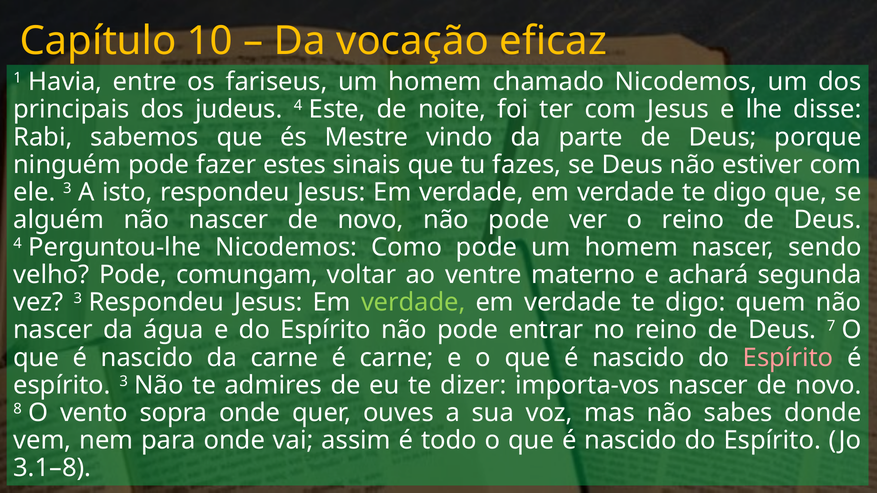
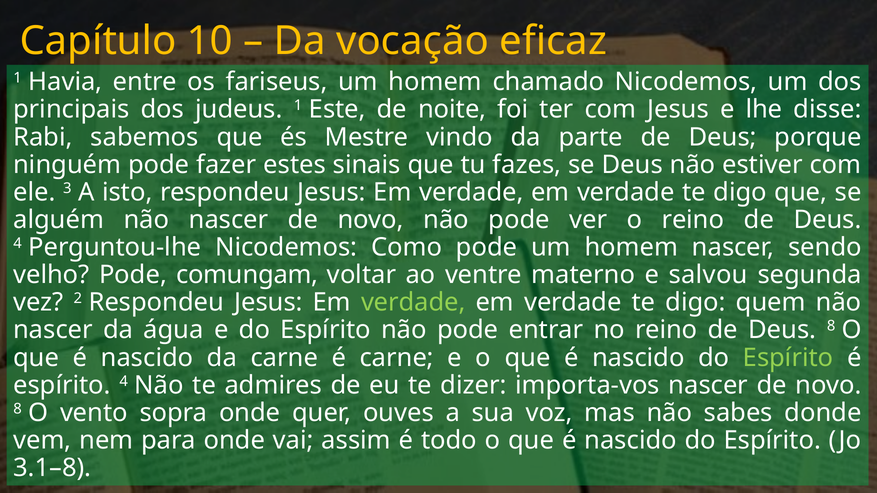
judeus 4: 4 -> 1
achará: achará -> salvou
vez 3: 3 -> 2
Deus 7: 7 -> 8
Espírito at (788, 358) colour: pink -> light green
espírito 3: 3 -> 4
